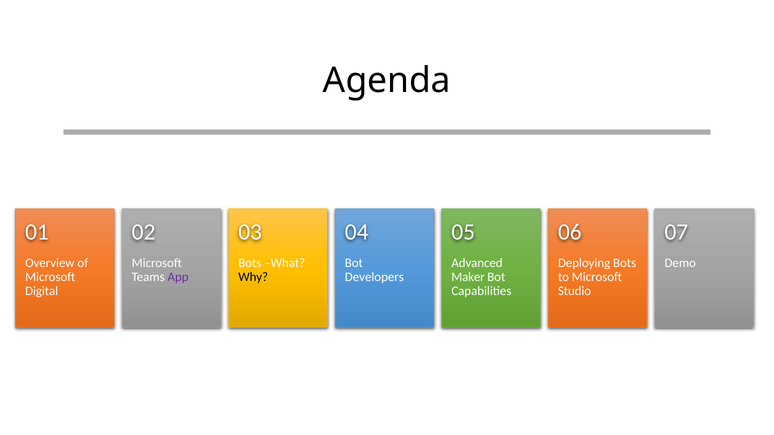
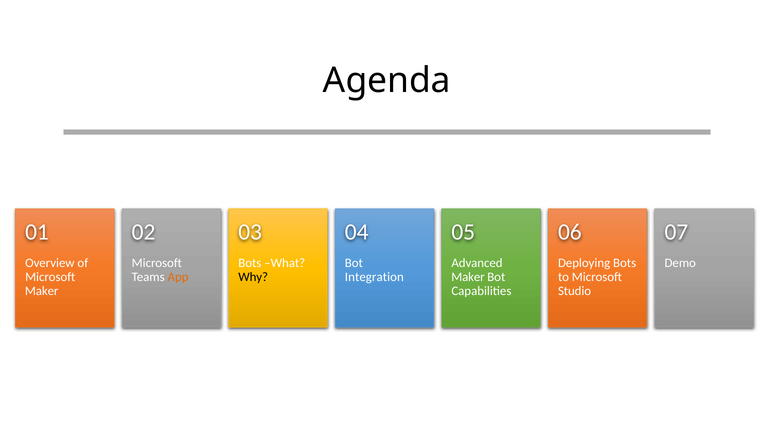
App colour: purple -> orange
Developers: Developers -> Integration
Digital at (42, 291): Digital -> Maker
